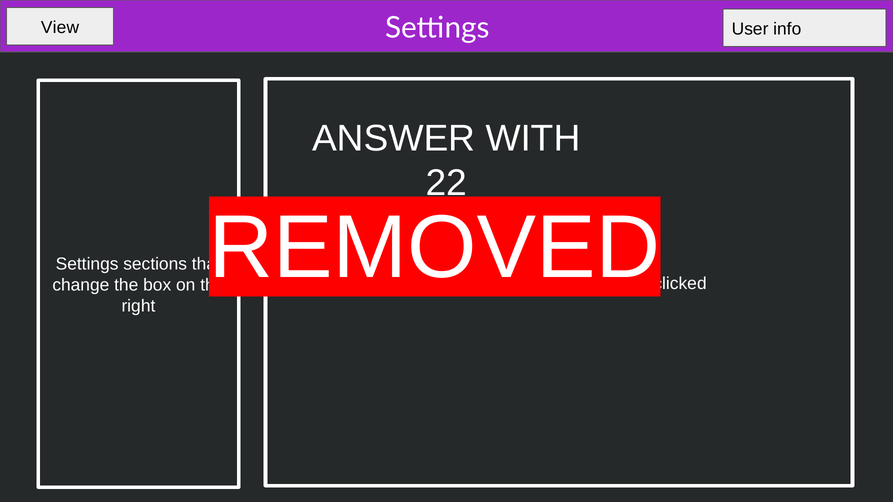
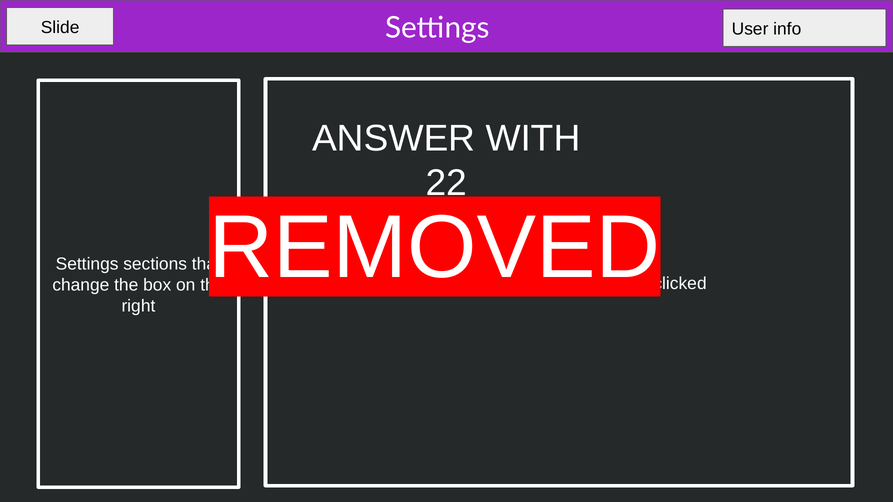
View: View -> Slide
